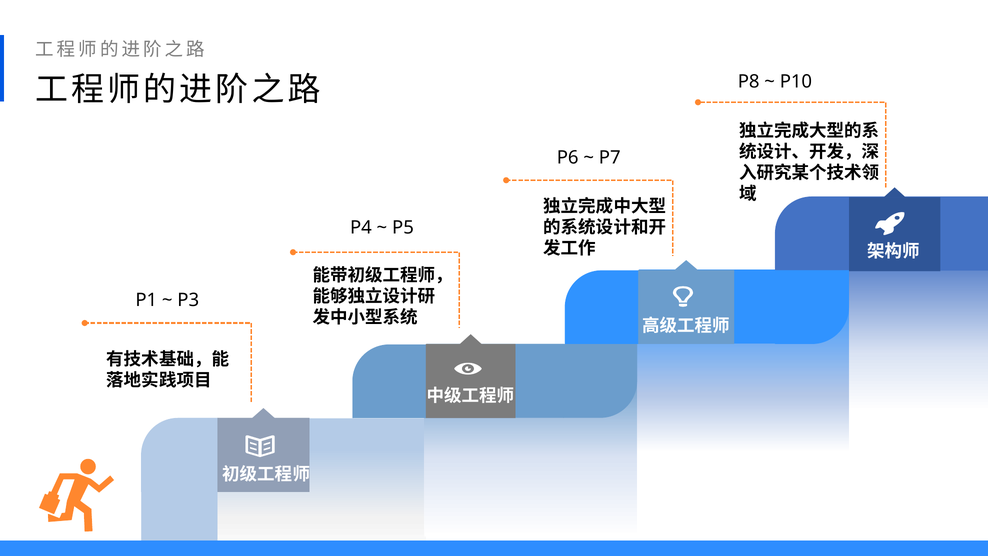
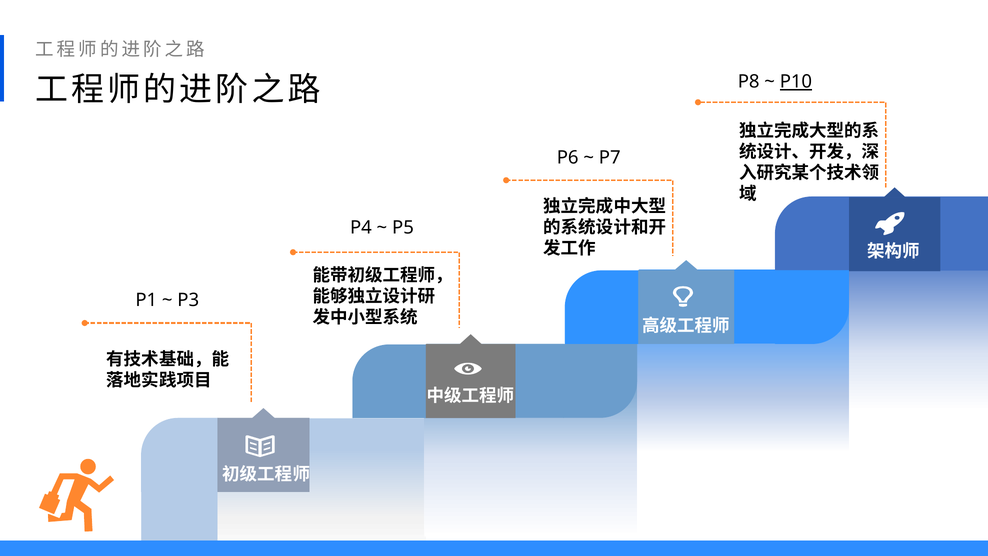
P10 underline: none -> present
